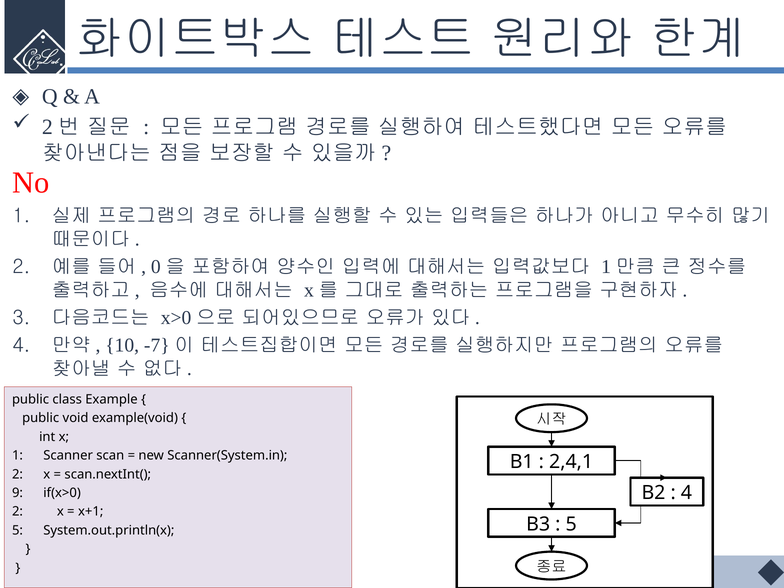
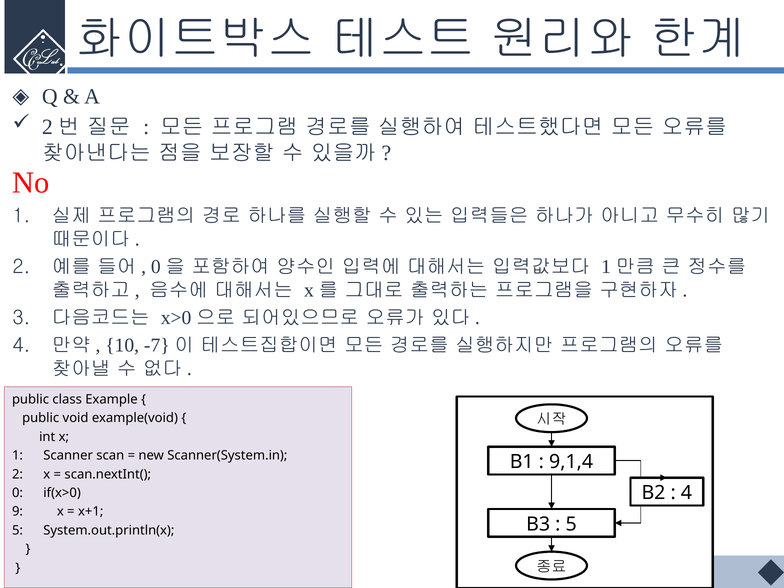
2,4,1: 2,4,1 -> 9,1,4
9: 9 -> 0
2 at (17, 512): 2 -> 9
